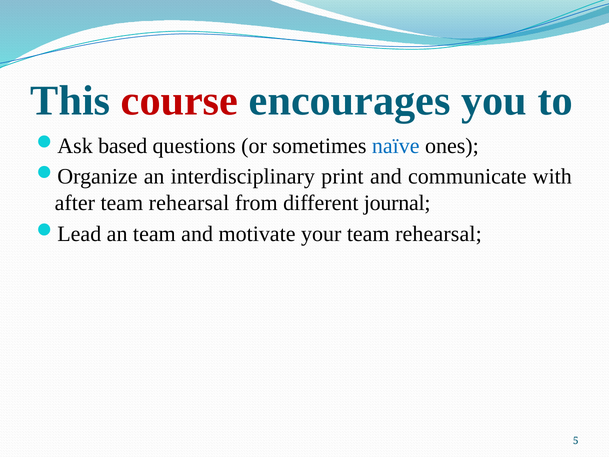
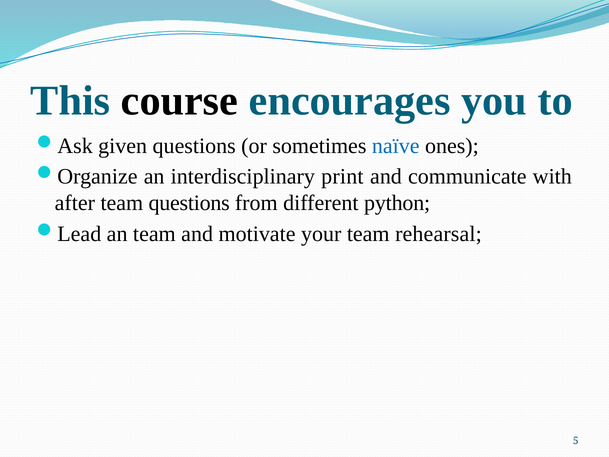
course colour: red -> black
based: based -> given
rehearsal at (189, 203): rehearsal -> questions
journal: journal -> python
